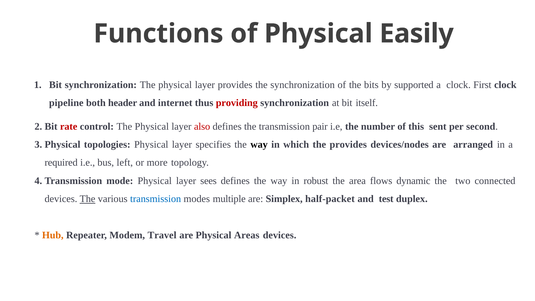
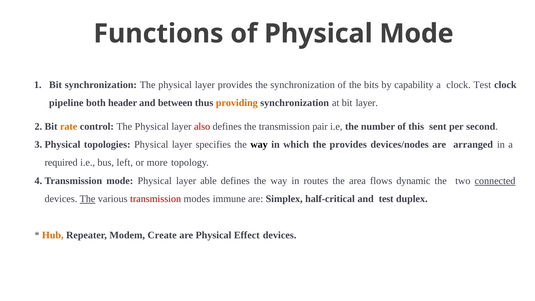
Physical Easily: Easily -> Mode
supported: supported -> capability
clock First: First -> Test
internet: internet -> between
providing colour: red -> orange
bit itself: itself -> layer
rate colour: red -> orange
sees: sees -> able
robust: robust -> routes
connected underline: none -> present
transmission at (156, 199) colour: blue -> red
multiple: multiple -> immune
half-packet: half-packet -> half-critical
Travel: Travel -> Create
Areas: Areas -> Effect
